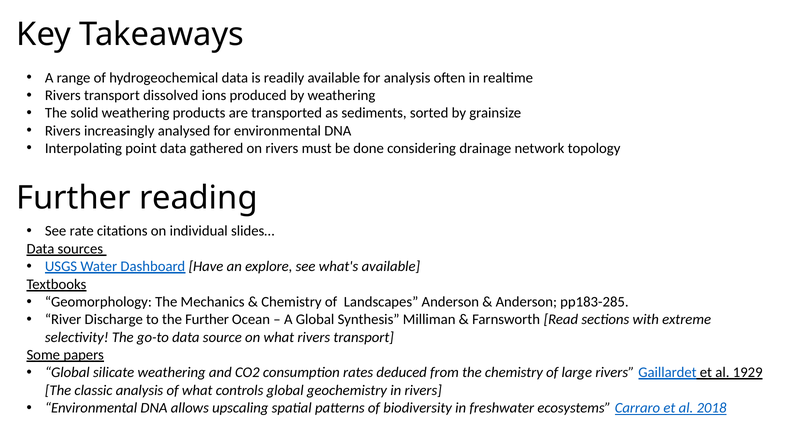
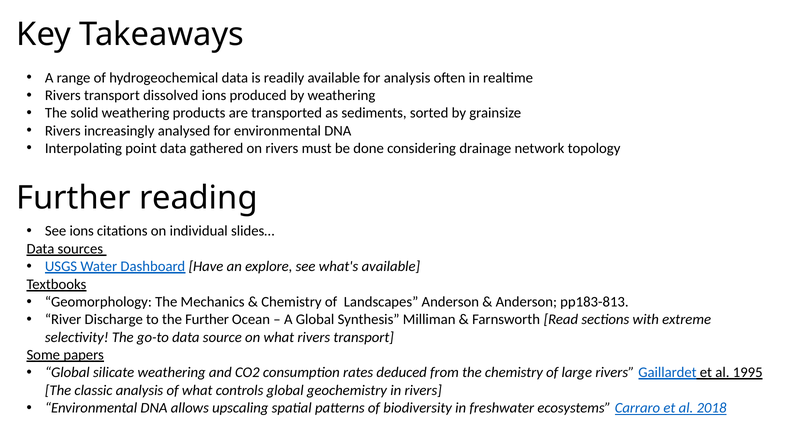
See rate: rate -> ions
pp183-285: pp183-285 -> pp183-813
1929: 1929 -> 1995
